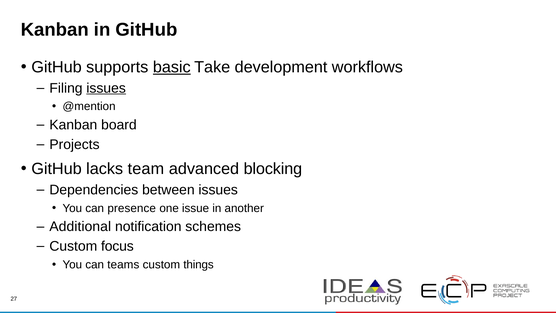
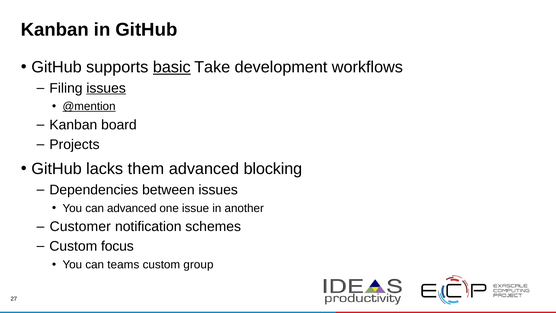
@mention underline: none -> present
team: team -> them
can presence: presence -> advanced
Additional: Additional -> Customer
things: things -> group
